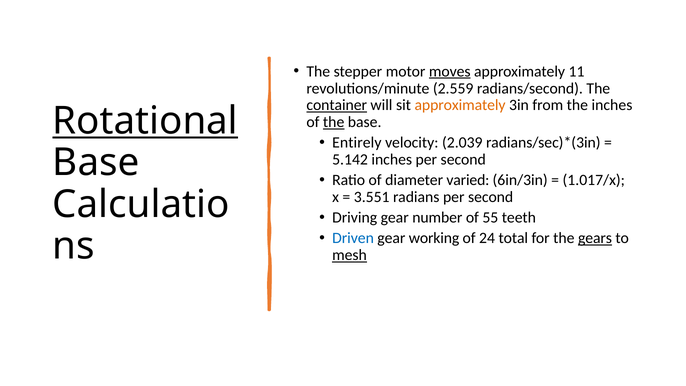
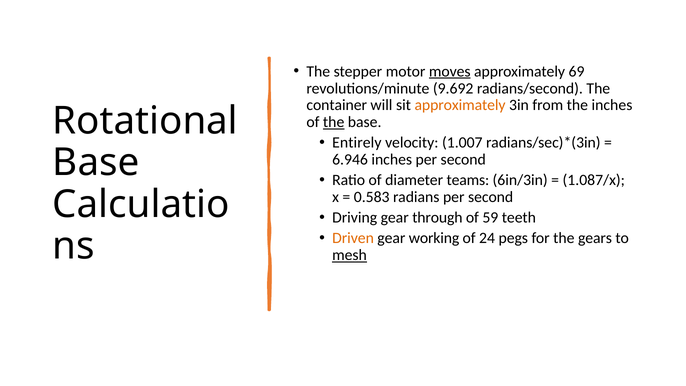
11: 11 -> 69
2.559: 2.559 -> 9.692
container underline: present -> none
Rotational underline: present -> none
2.039: 2.039 -> 1.007
5.142: 5.142 -> 6.946
varied: varied -> teams
1.017/x: 1.017/x -> 1.087/x
3.551: 3.551 -> 0.583
number: number -> through
55: 55 -> 59
Driven colour: blue -> orange
total: total -> pegs
gears underline: present -> none
